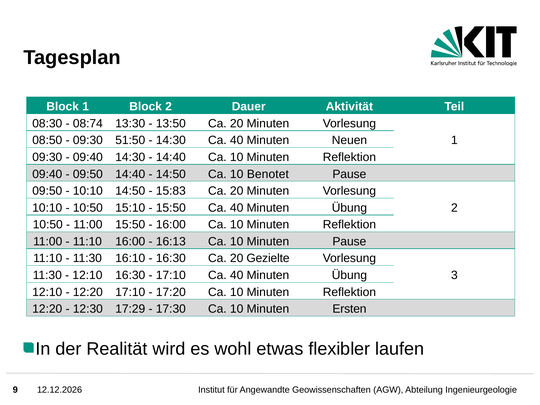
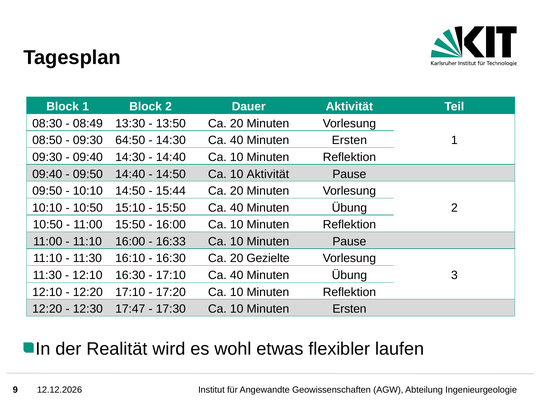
08:74: 08:74 -> 08:49
51:50: 51:50 -> 64:50
40 Minuten Neuen: Neuen -> Ersten
10 Benotet: Benotet -> Aktivität
15:83: 15:83 -> 15:44
16:13: 16:13 -> 16:33
17:29: 17:29 -> 17:47
